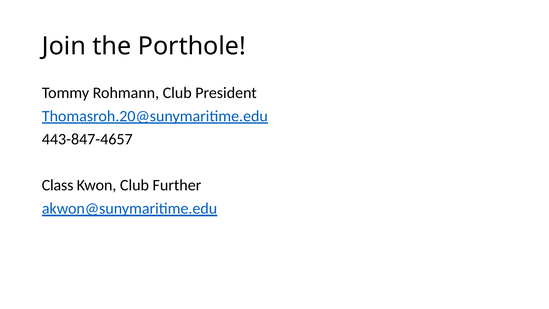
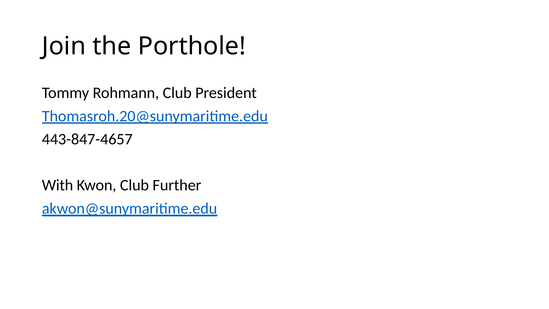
Class: Class -> With
